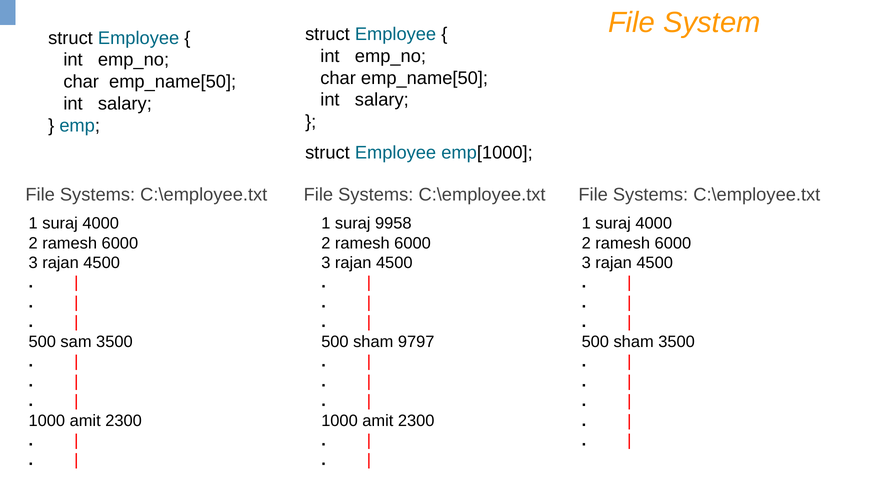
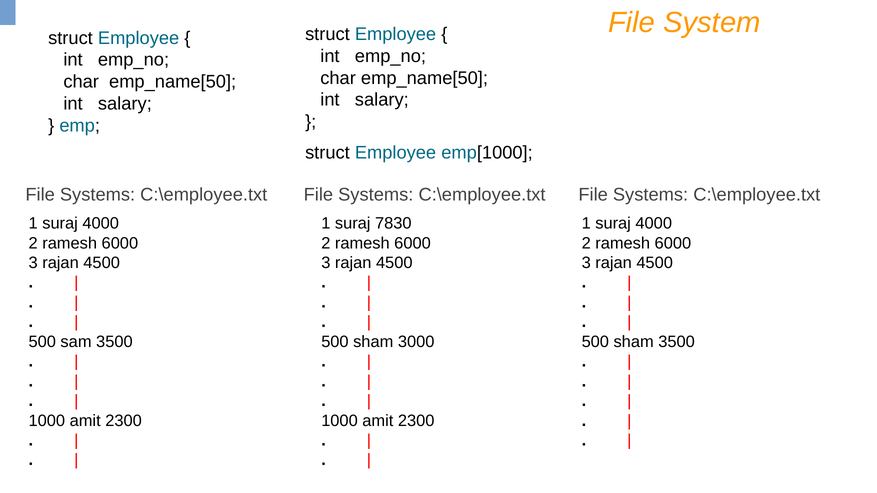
9958: 9958 -> 7830
9797: 9797 -> 3000
